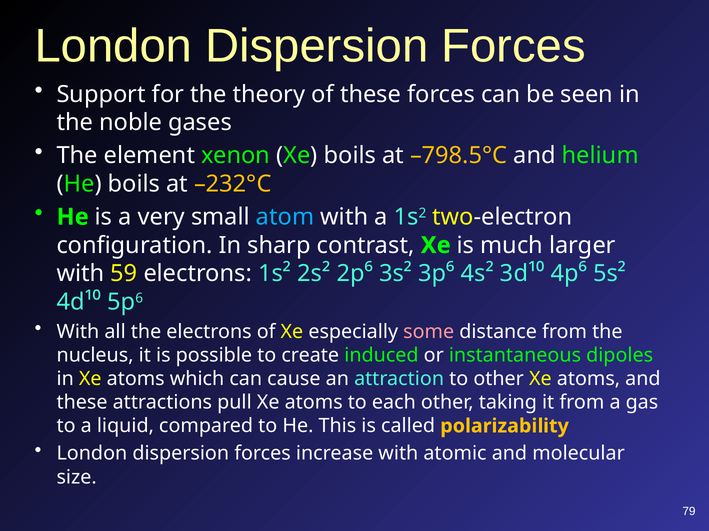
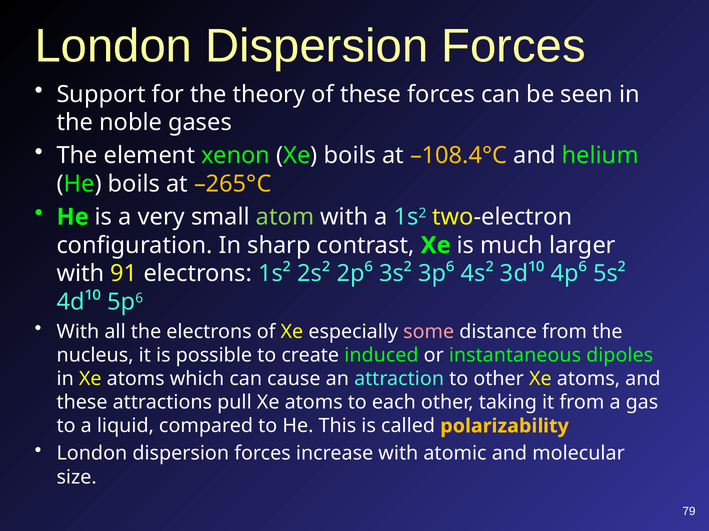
–798.5°C: –798.5°C -> –108.4°C
–232°C: –232°C -> –265°C
atom colour: light blue -> light green
59: 59 -> 91
